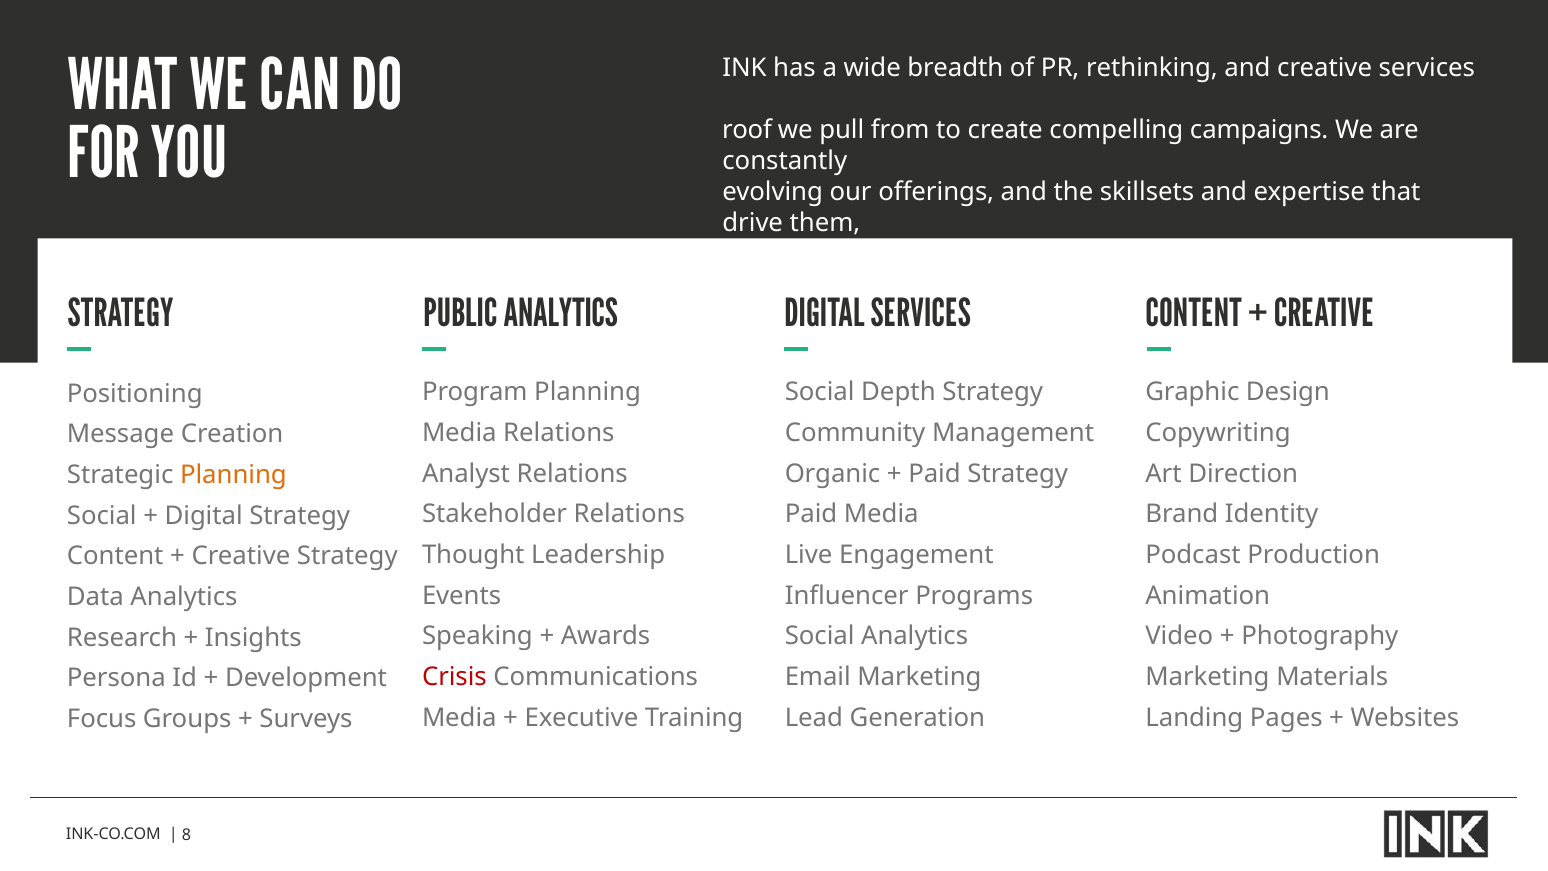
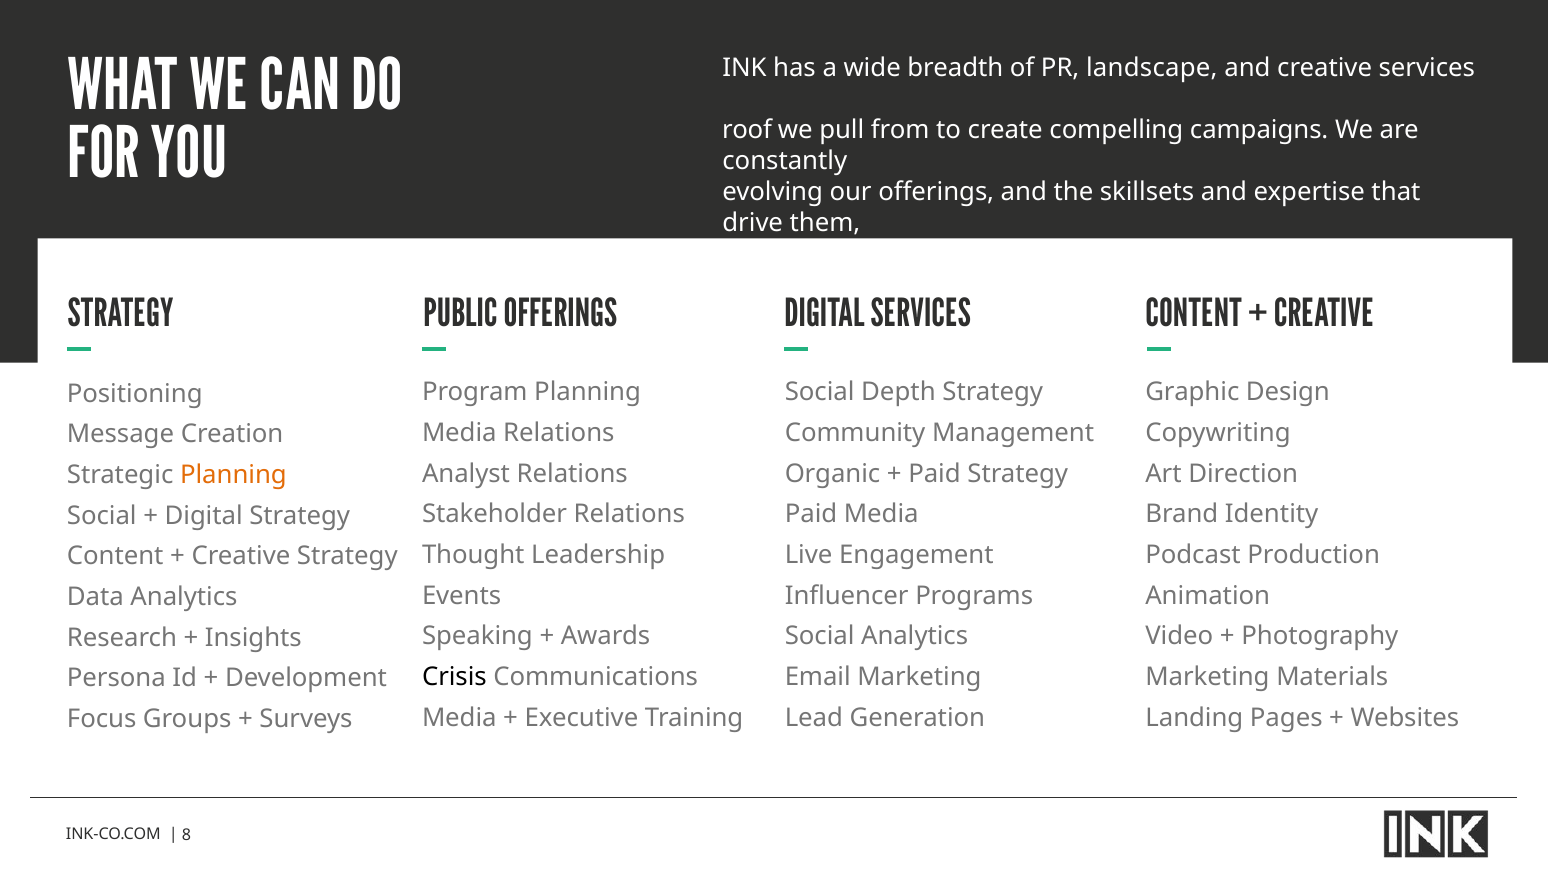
rethinking: rethinking -> landscape
PUBLIC ANALYTICS: ANALYTICS -> OFFERINGS
Crisis colour: red -> black
